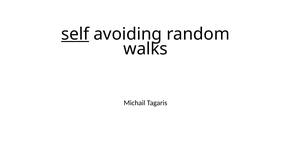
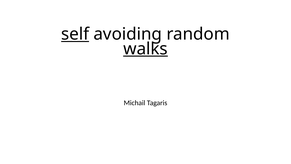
walks underline: none -> present
